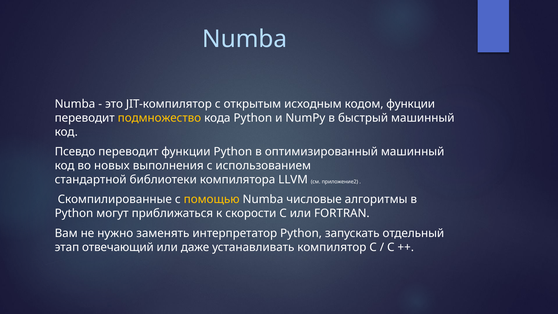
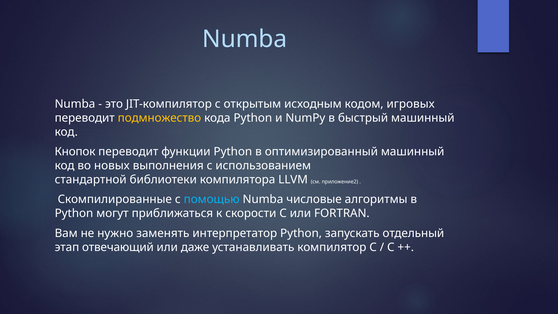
кодом функции: функции -> игровых
Псевдо: Псевдо -> Кнопок
помощью colour: yellow -> light blue
